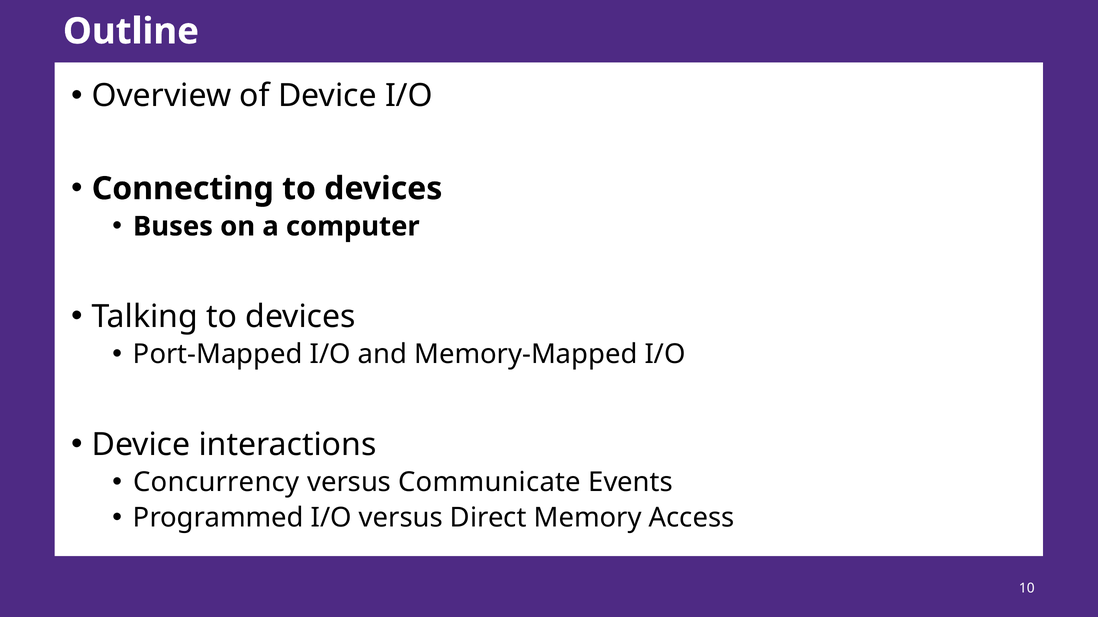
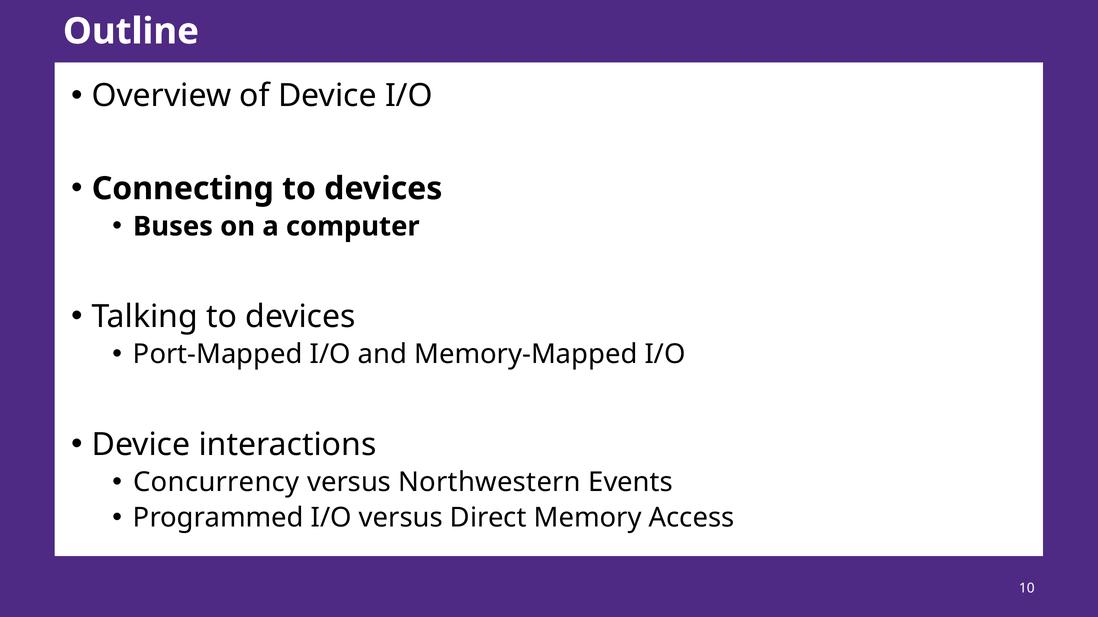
Communicate: Communicate -> Northwestern
